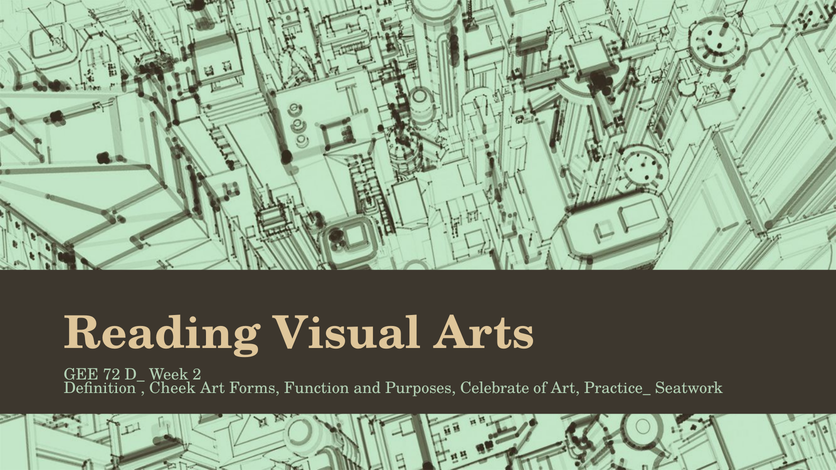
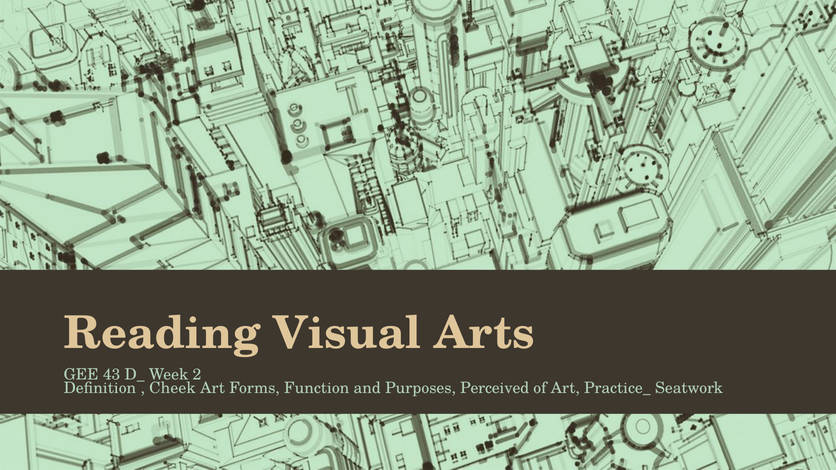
72: 72 -> 43
Celebrate: Celebrate -> Perceived
